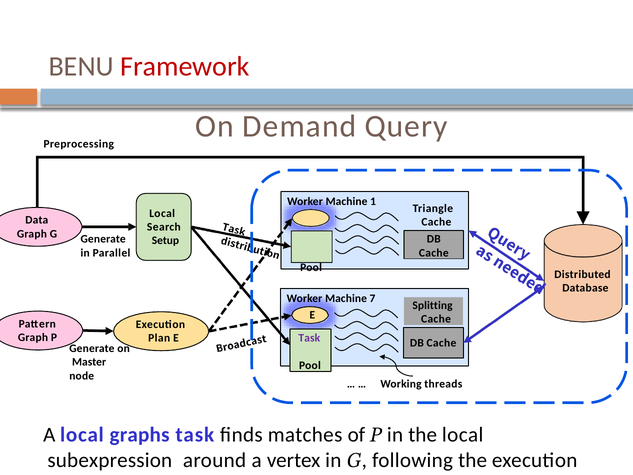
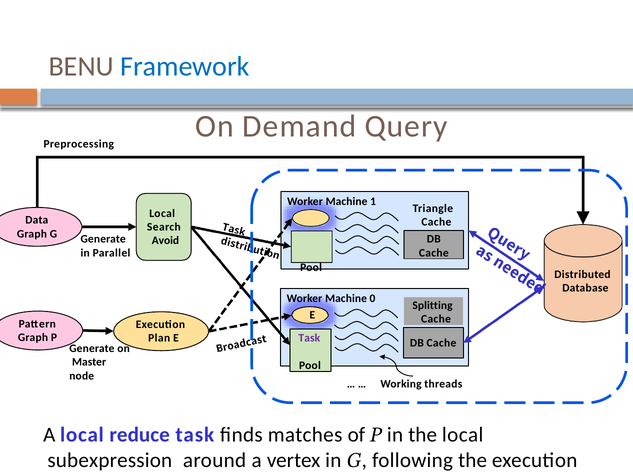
Framework colour: red -> blue
Setup: Setup -> Avoid
7: 7 -> 0
graphs: graphs -> reduce
